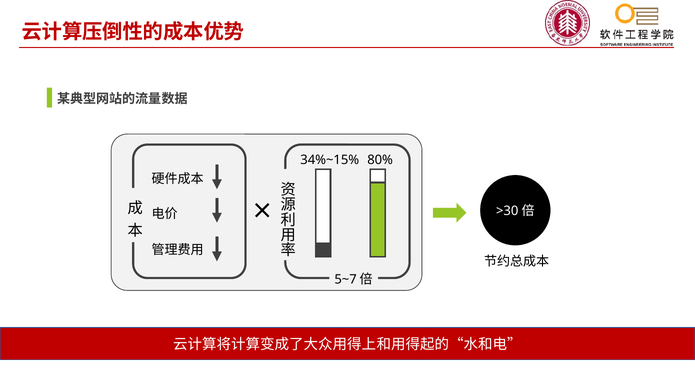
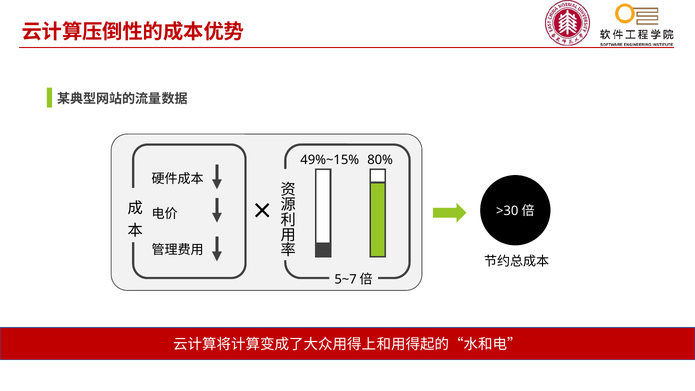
34%~15%: 34%~15% -> 49%~15%
